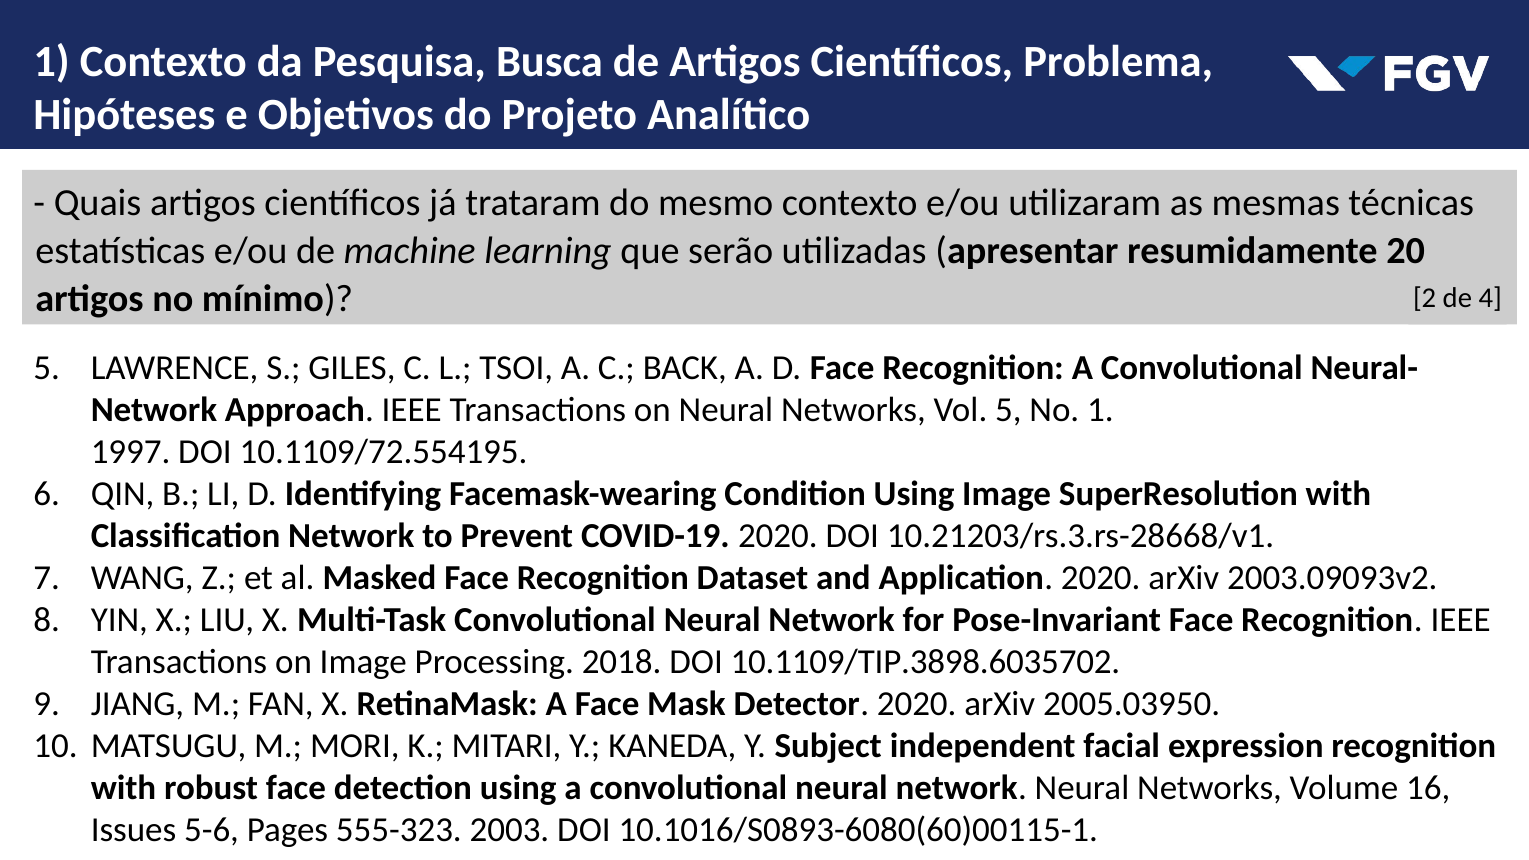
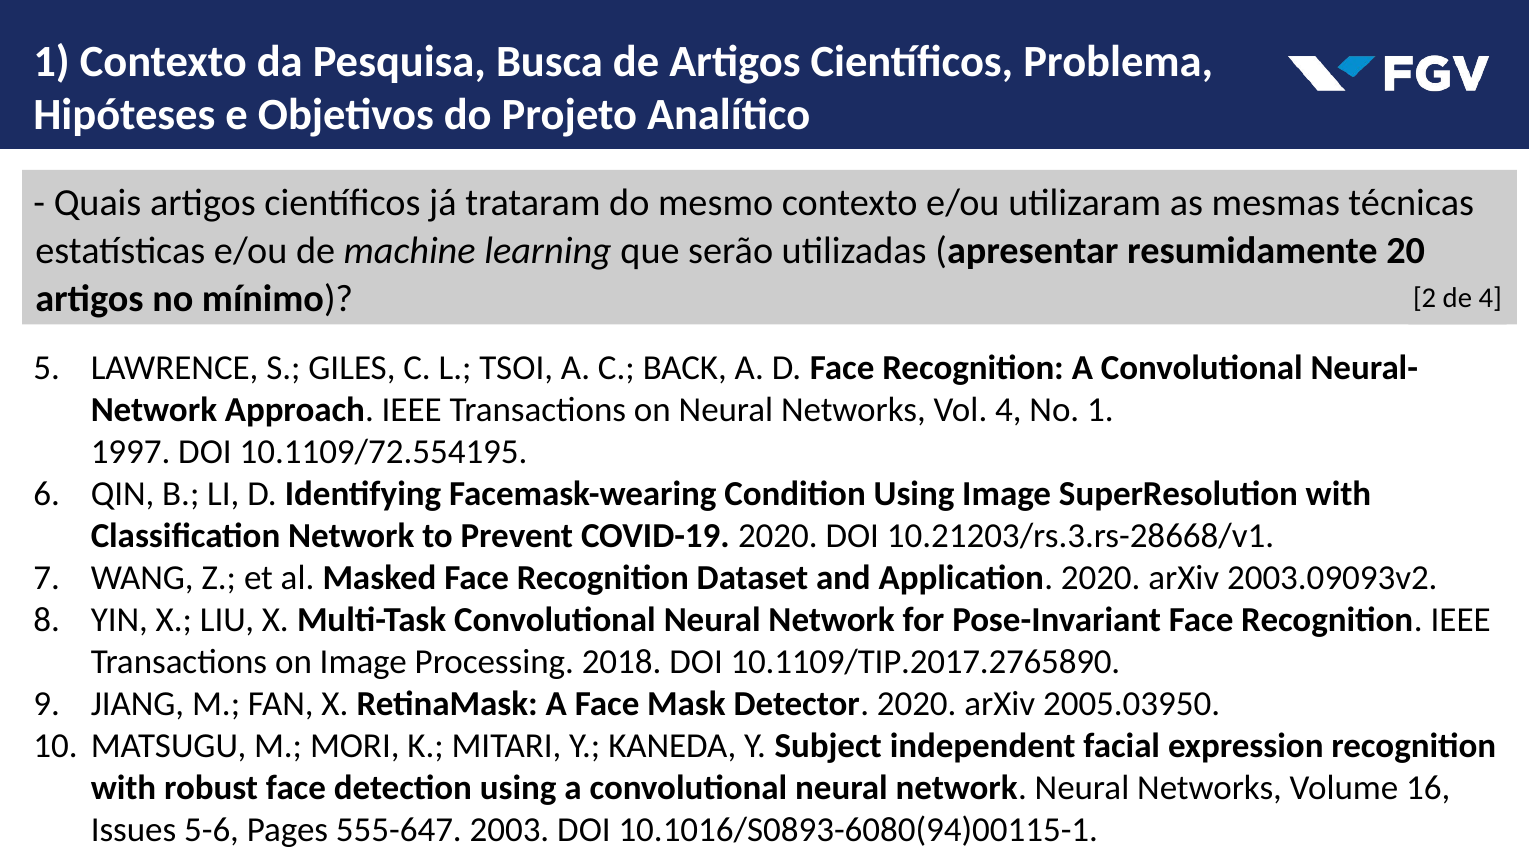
Vol 5: 5 -> 4
10.1109/TIP.3898.6035702: 10.1109/TIP.3898.6035702 -> 10.1109/TIP.2017.2765890
555-323: 555-323 -> 555-647
10.1016/S0893-6080(60)00115-1: 10.1016/S0893-6080(60)00115-1 -> 10.1016/S0893-6080(94)00115-1
